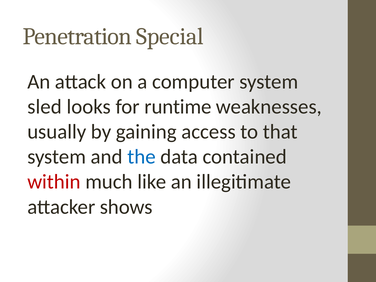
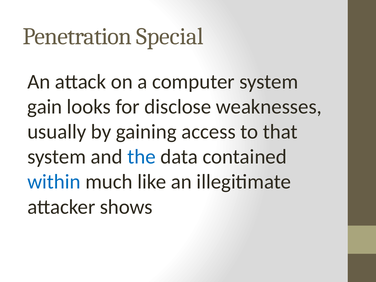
sled: sled -> gain
runtime: runtime -> disclose
within colour: red -> blue
